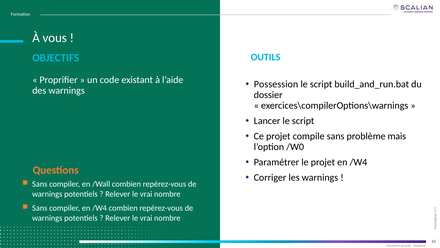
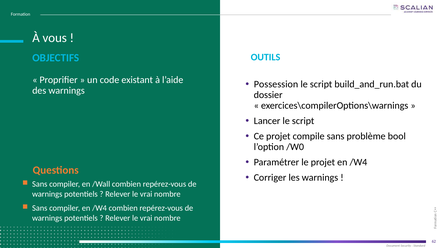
mais: mais -> bool
